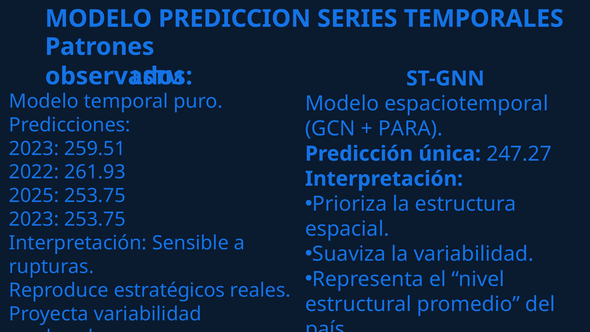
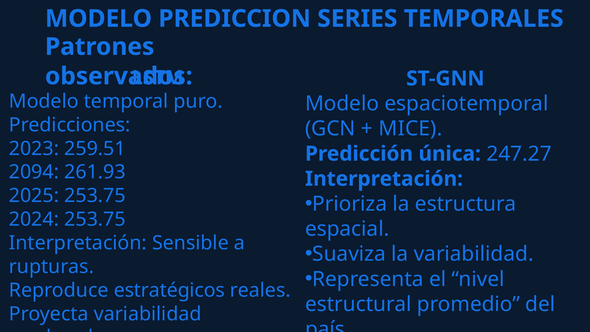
PARA: PARA -> MICE
2022: 2022 -> 2094
2023 at (34, 219): 2023 -> 2024
